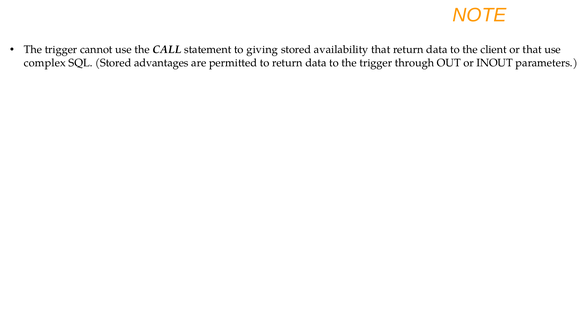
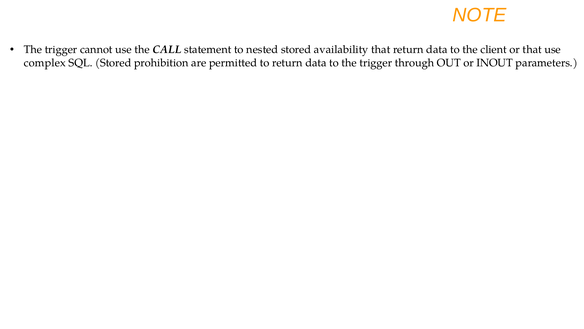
giving: giving -> nested
advantages: advantages -> prohibition
